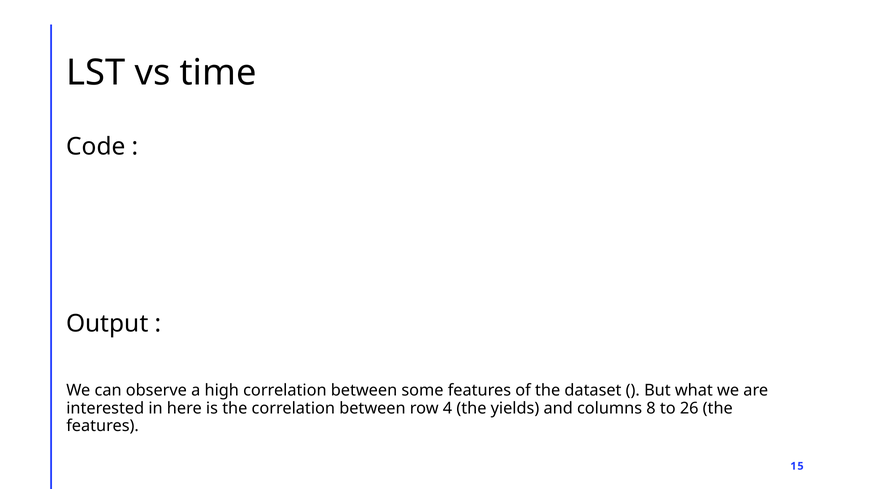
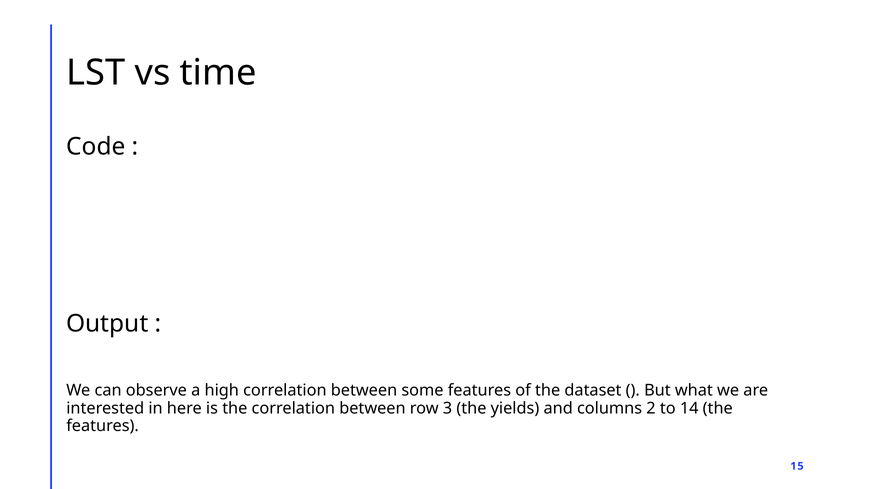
4: 4 -> 3
8: 8 -> 2
26: 26 -> 14
